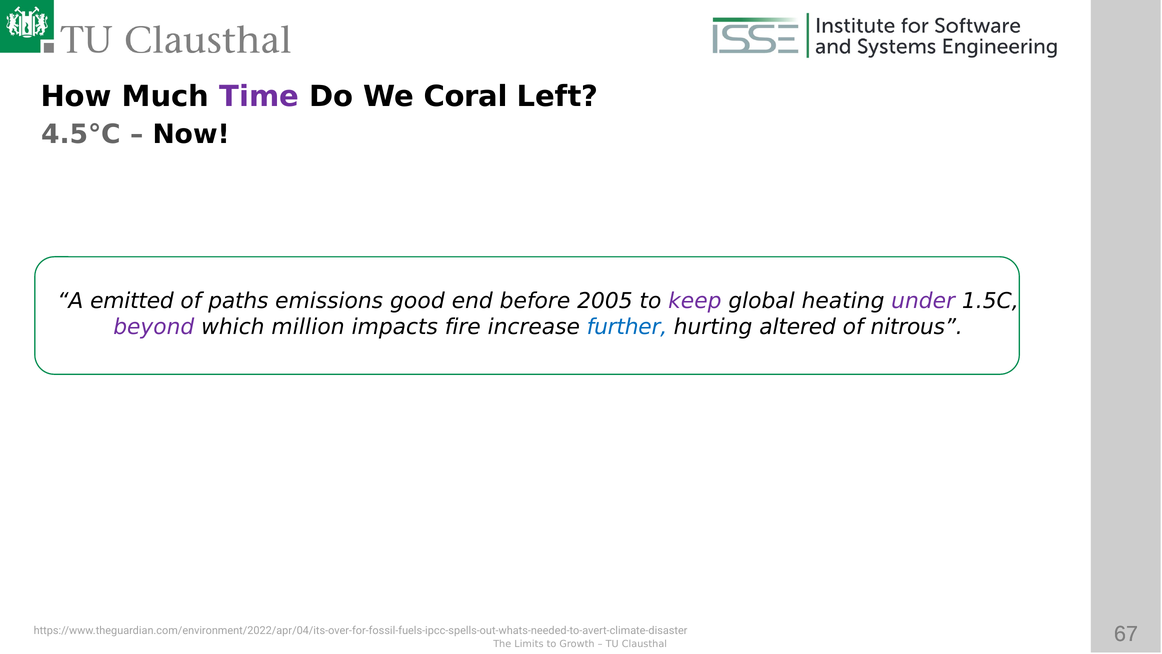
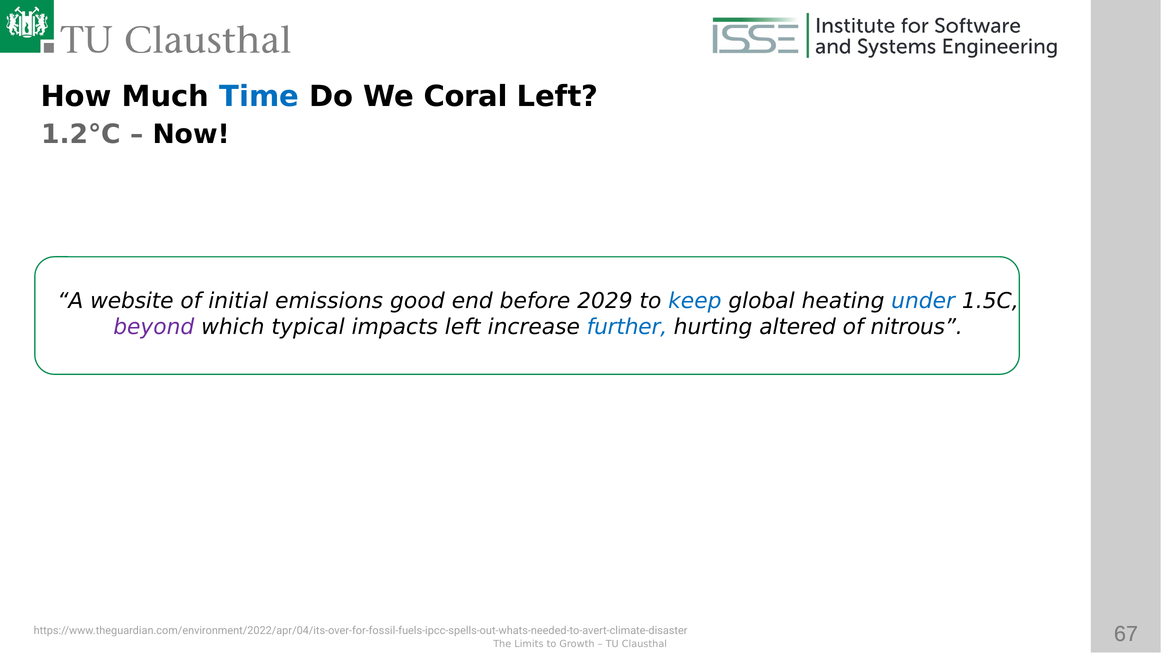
Time colour: purple -> blue
4.5°C: 4.5°C -> 1.2°C
emitted: emitted -> website
paths: paths -> initial
2005: 2005 -> 2029
keep colour: purple -> blue
under colour: purple -> blue
million: million -> typical
impacts fire: fire -> left
